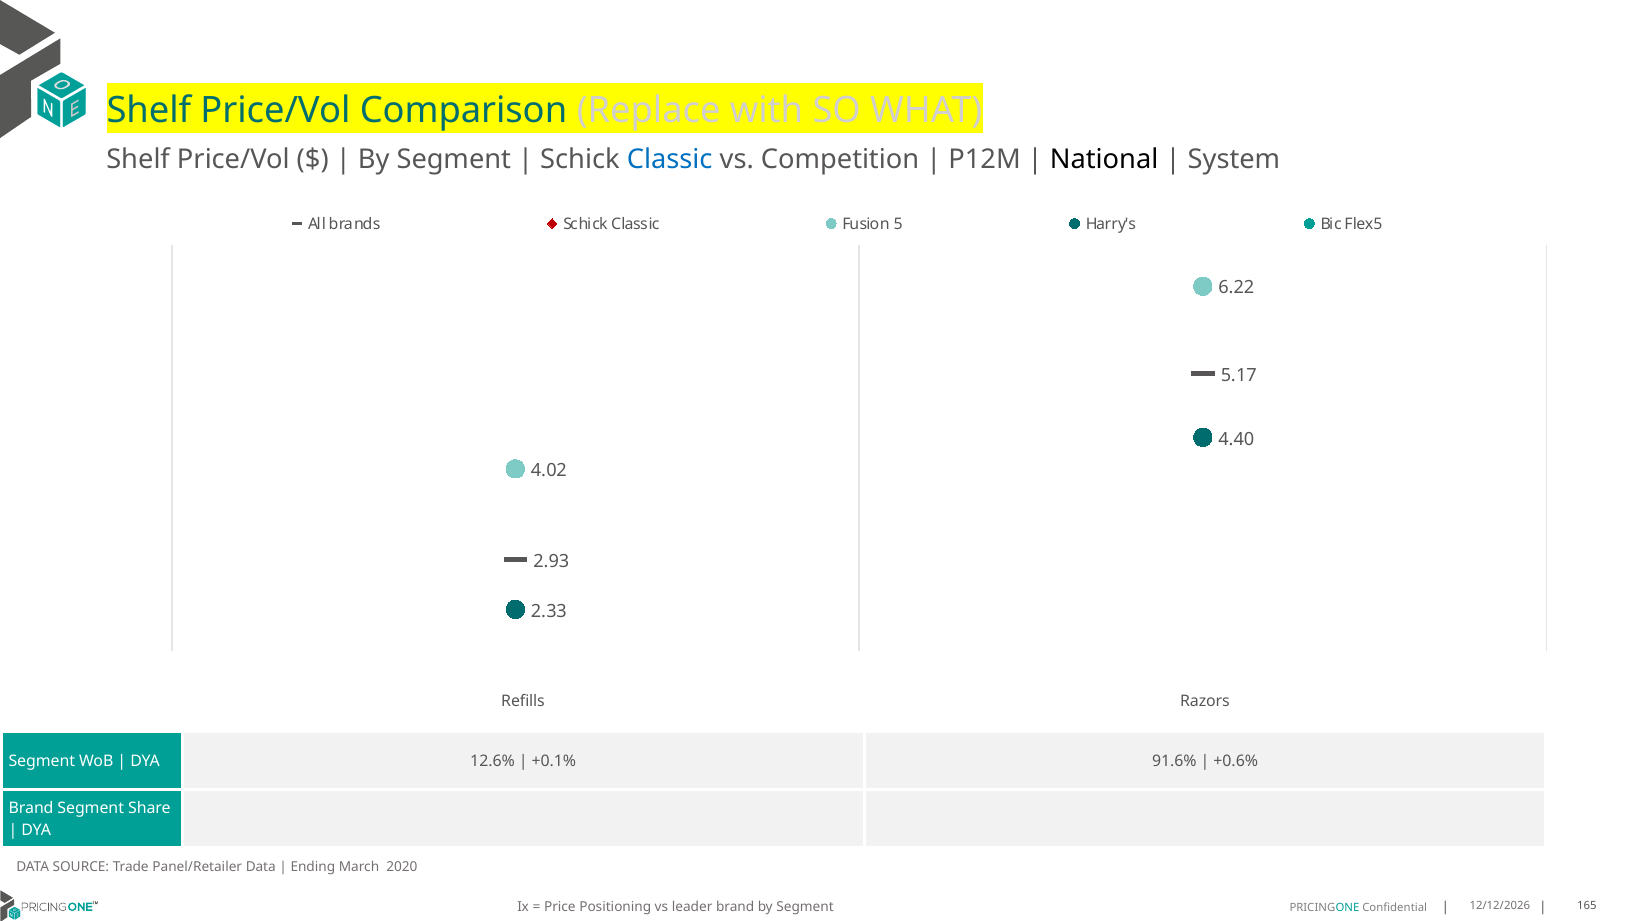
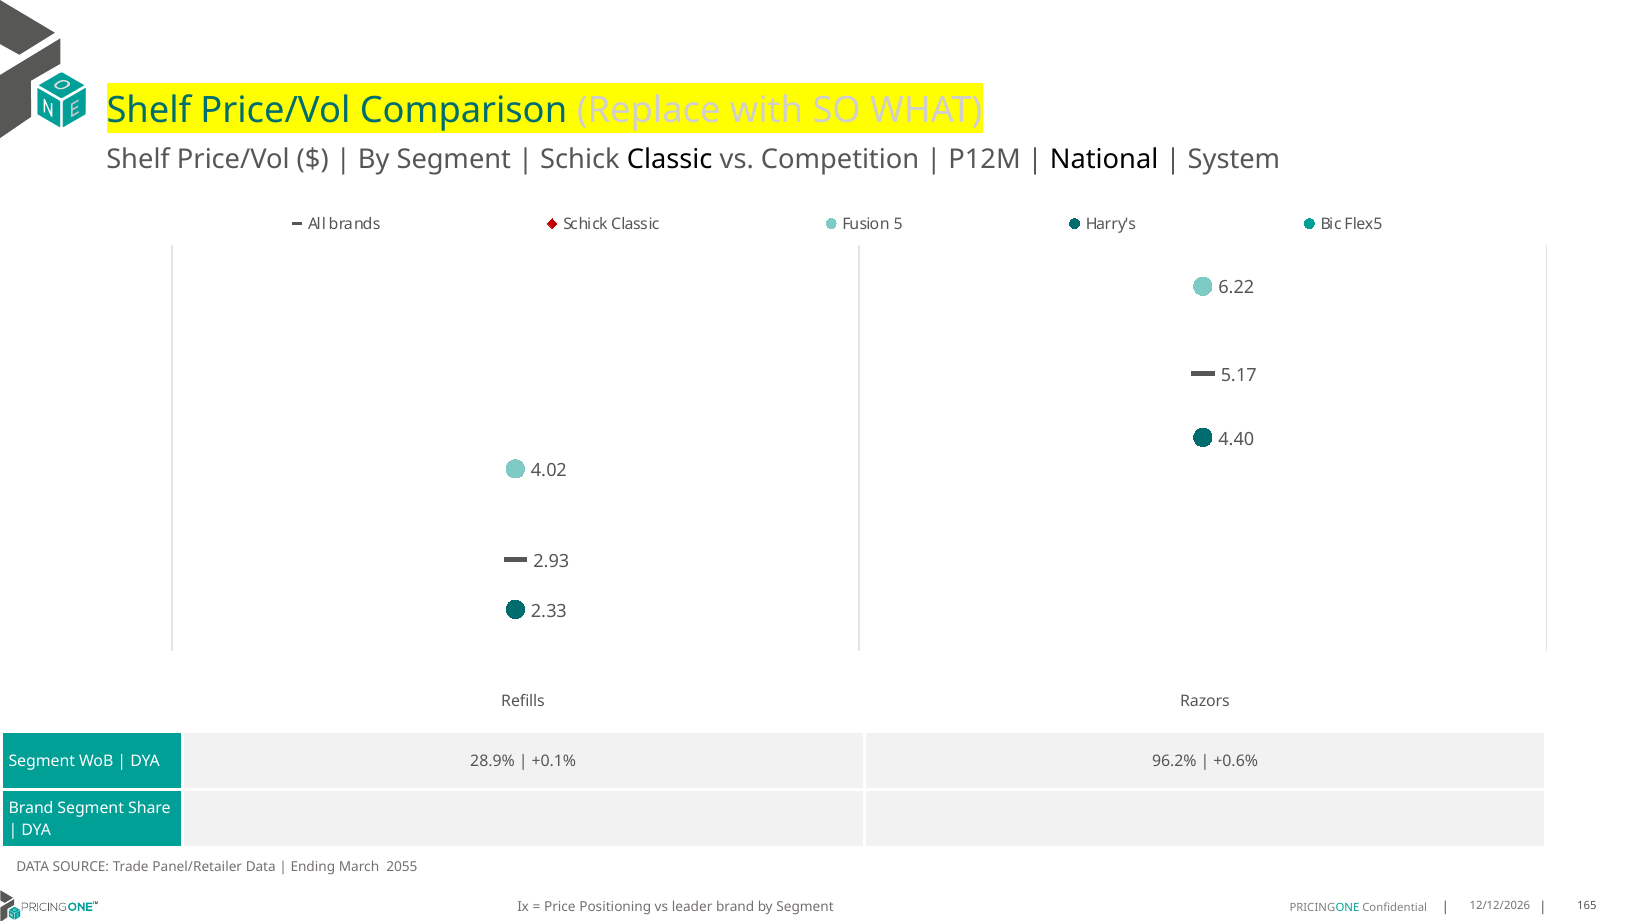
Classic at (670, 160) colour: blue -> black
12.6%: 12.6% -> 28.9%
91.6%: 91.6% -> 96.2%
2020: 2020 -> 2055
